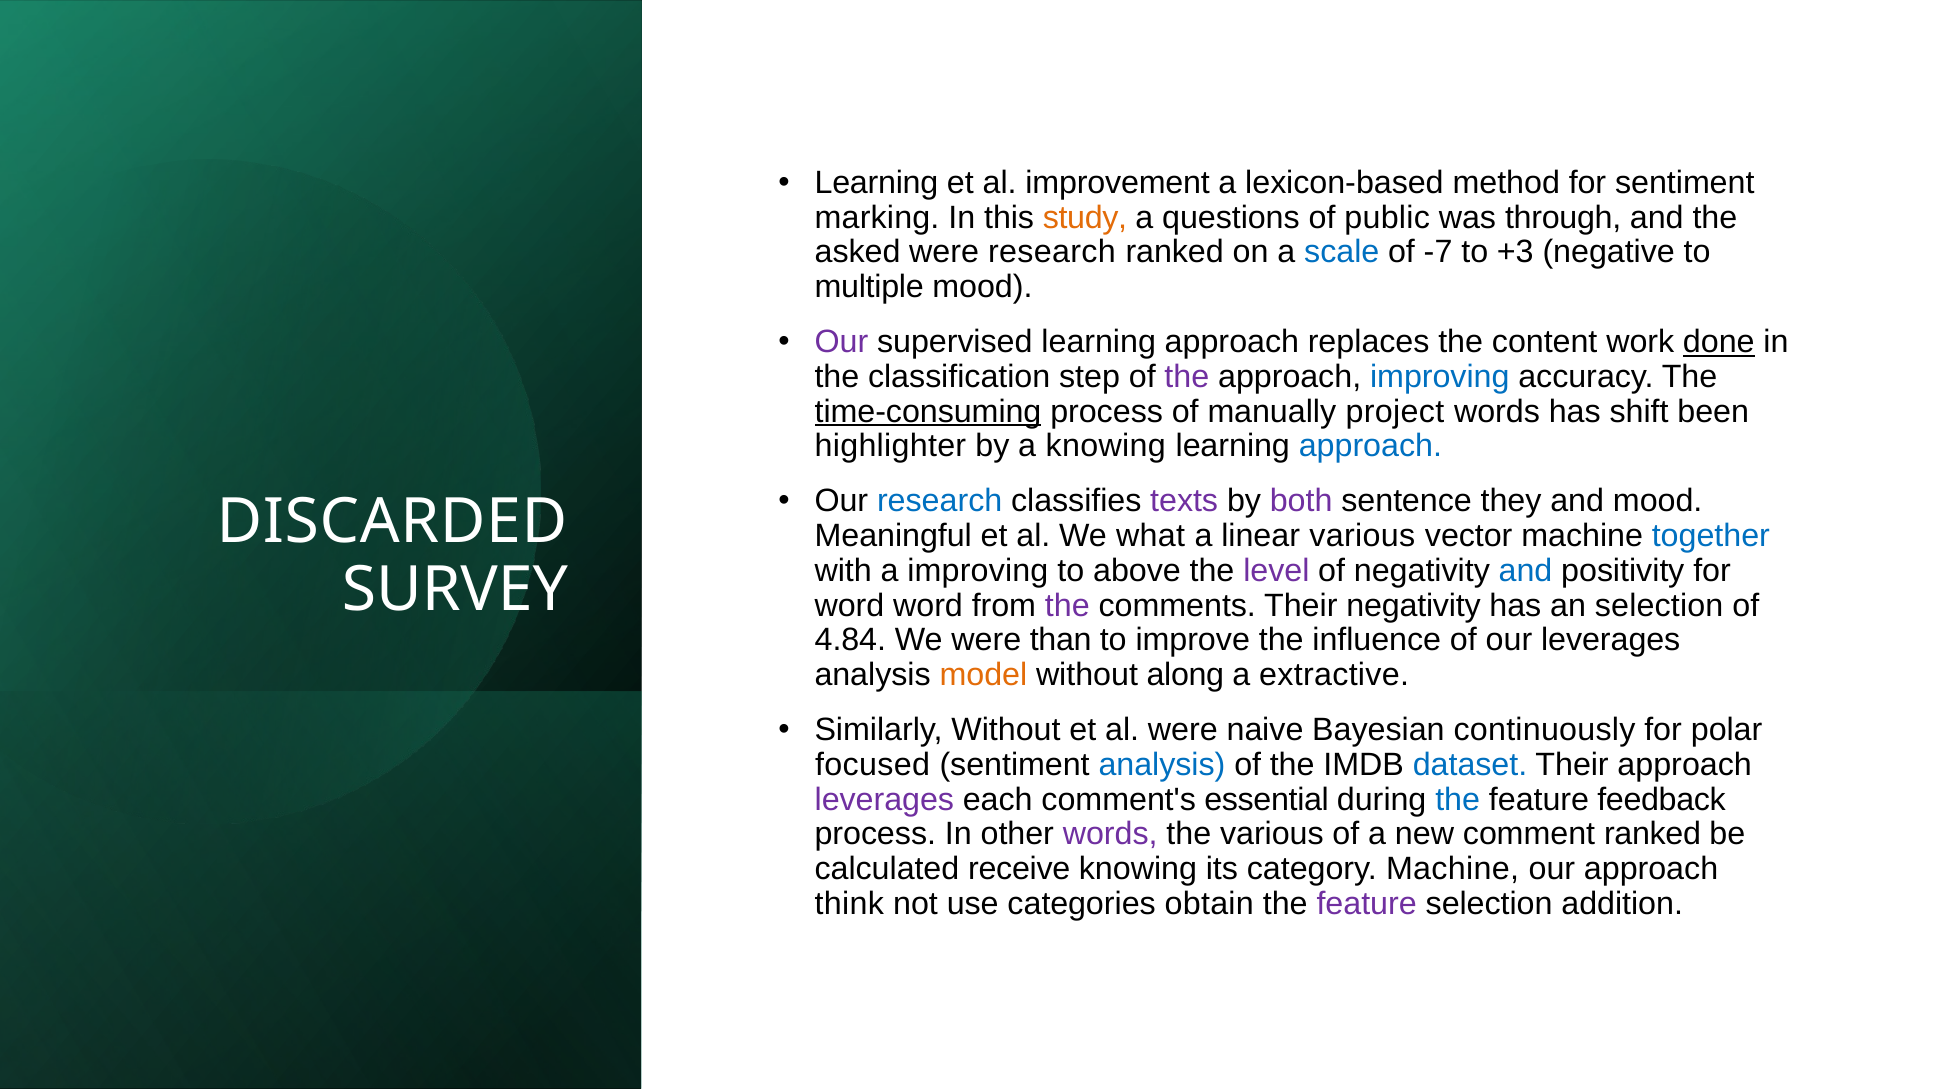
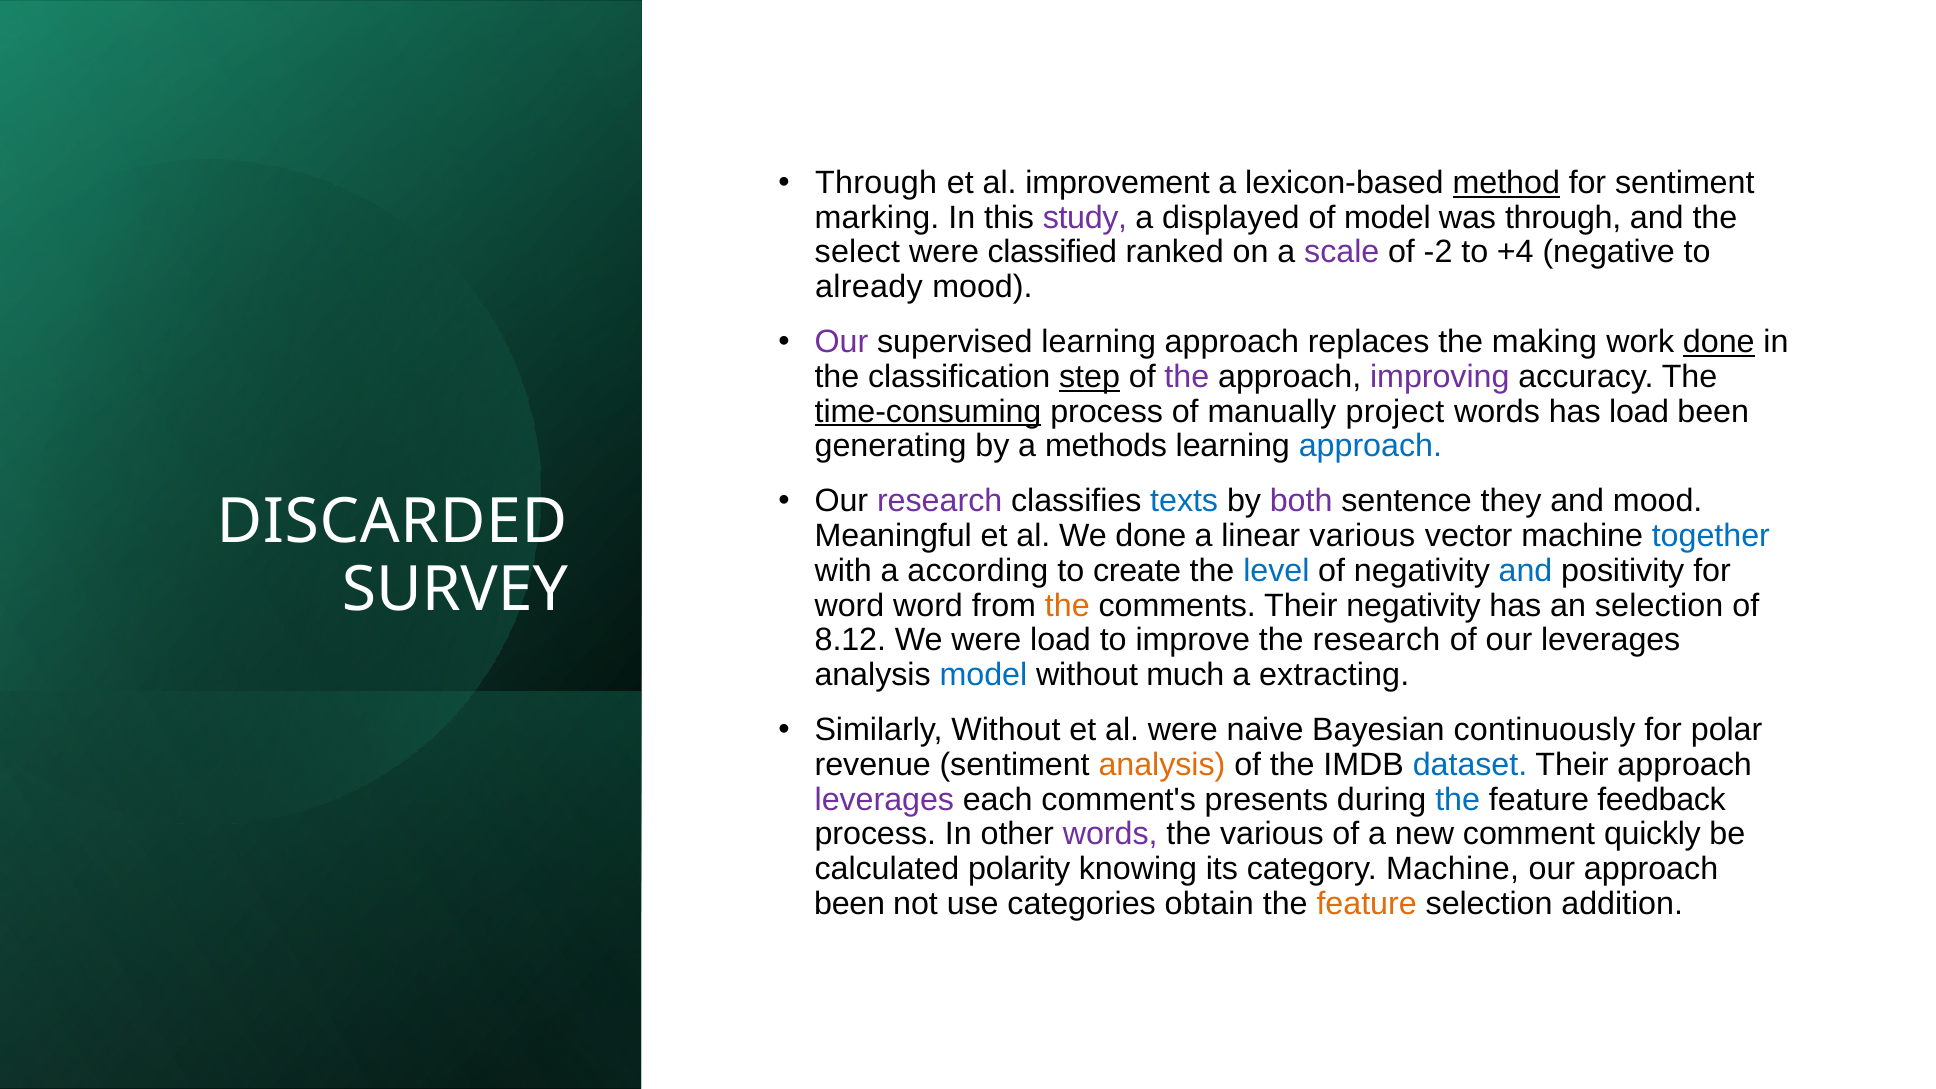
Learning at (876, 183): Learning -> Through
method underline: none -> present
study colour: orange -> purple
questions: questions -> displayed
of public: public -> model
asked: asked -> select
were research: research -> classified
scale colour: blue -> purple
-7: -7 -> -2
+3: +3 -> +4
multiple: multiple -> already
content: content -> making
step underline: none -> present
improving at (1440, 377) colour: blue -> purple
has shift: shift -> load
highlighter: highlighter -> generating
a knowing: knowing -> methods
research at (940, 501) colour: blue -> purple
texts colour: purple -> blue
We what: what -> done
a improving: improving -> according
above: above -> create
level colour: purple -> blue
the at (1067, 605) colour: purple -> orange
4.84: 4.84 -> 8.12
were than: than -> load
the influence: influence -> research
model at (983, 675) colour: orange -> blue
along: along -> much
extractive: extractive -> extracting
focused: focused -> revenue
analysis at (1162, 765) colour: blue -> orange
essential: essential -> presents
comment ranked: ranked -> quickly
receive: receive -> polarity
think at (849, 904): think -> been
feature at (1367, 904) colour: purple -> orange
